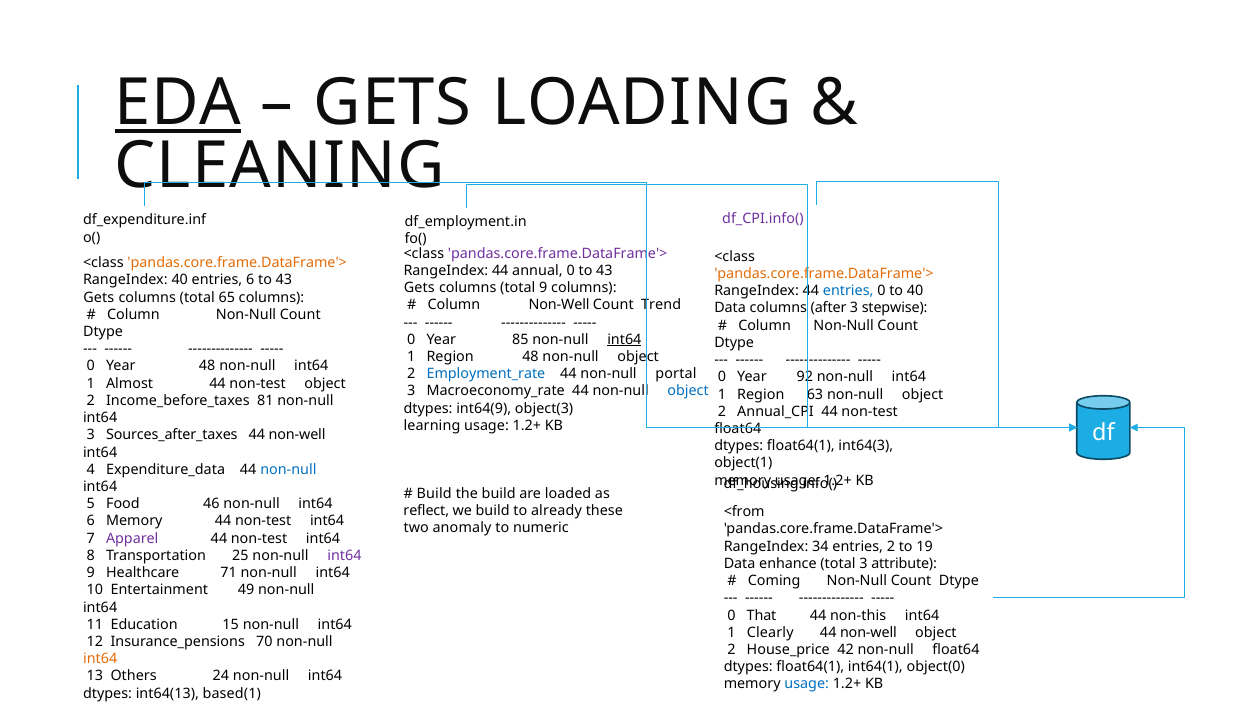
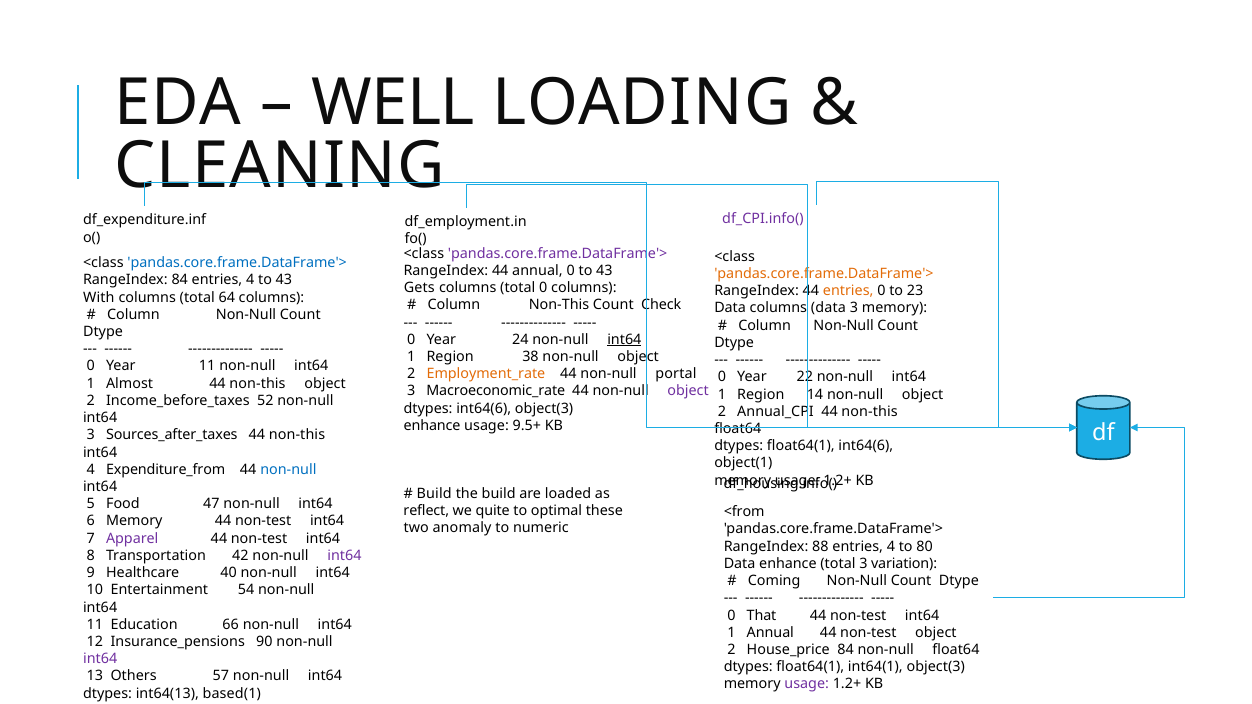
EDA underline: present -> none
GETS at (393, 103): GETS -> WELL
pandas.core.frame.DataFrame'> at (237, 263) colour: orange -> blue
RangeIndex 40: 40 -> 84
6 at (250, 280): 6 -> 4
total 9: 9 -> 0
entries at (848, 291) colour: blue -> orange
to 40: 40 -> 23
Gets at (99, 297): Gets -> With
65: 65 -> 64
Column Non-Well: Non-Well -> Non-This
Trend: Trend -> Check
columns after: after -> data
3 stepwise: stepwise -> memory
85: 85 -> 24
Region 48: 48 -> 38
Year 48: 48 -> 11
Employment_rate colour: blue -> orange
92: 92 -> 22
non-test at (258, 384): non-test -> non-this
Macroeconomy_rate: Macroeconomy_rate -> Macroeconomic_rate
object at (688, 391) colour: blue -> purple
63: 63 -> 14
81: 81 -> 52
dtypes int64(9: int64(9 -> int64(6
Annual_CPI 44 non-test: non-test -> non-this
learning at (432, 426): learning -> enhance
1.2+ at (527, 426): 1.2+ -> 9.5+
non-well at (297, 435): non-well -> non-this
float64(1 int64(3: int64(3 -> int64(6
Expenditure_data: Expenditure_data -> Expenditure_from
46: 46 -> 47
we build: build -> quite
already: already -> optimal
34: 34 -> 88
2 at (891, 547): 2 -> 4
19: 19 -> 80
25: 25 -> 42
attribute: attribute -> variation
71: 71 -> 40
49: 49 -> 54
non-this at (858, 616): non-this -> non-test
15: 15 -> 66
1 Clearly: Clearly -> Annual
non-well at (868, 633): non-well -> non-test
70: 70 -> 90
House_price 42: 42 -> 84
int64 at (100, 659) colour: orange -> purple
int64(1 object(0: object(0 -> object(3
24: 24 -> 57
usage at (807, 684) colour: blue -> purple
